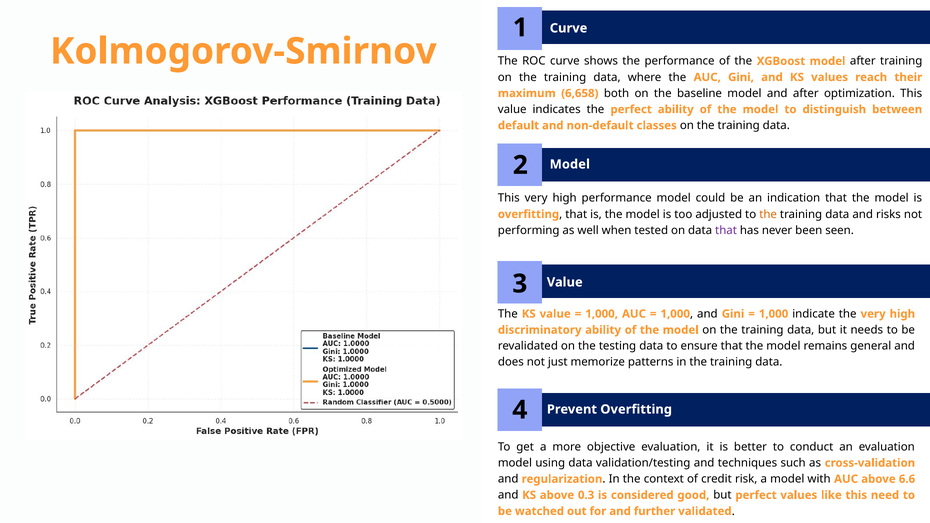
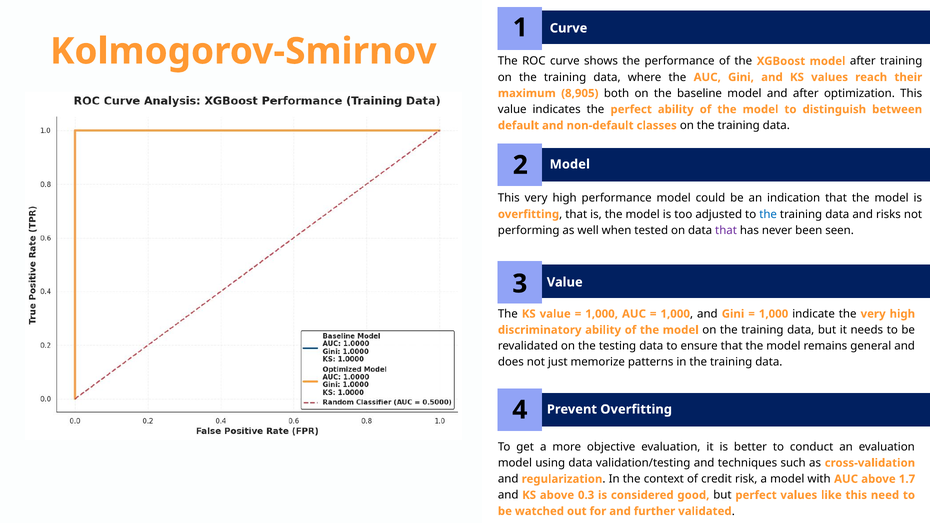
6,658: 6,658 -> 8,905
the at (768, 214) colour: orange -> blue
6.6: 6.6 -> 1.7
